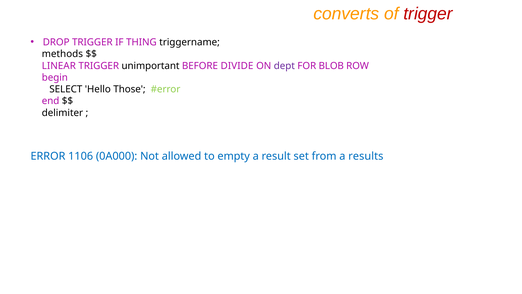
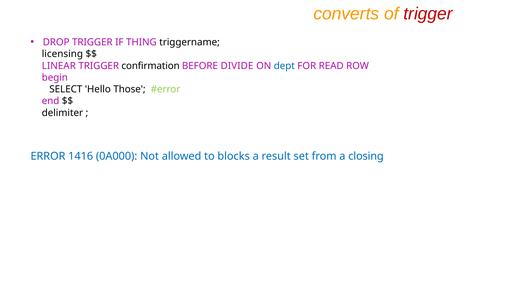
methods: methods -> licensing
unimportant: unimportant -> confirmation
dept colour: purple -> blue
BLOB: BLOB -> READ
1106: 1106 -> 1416
empty: empty -> blocks
results: results -> closing
